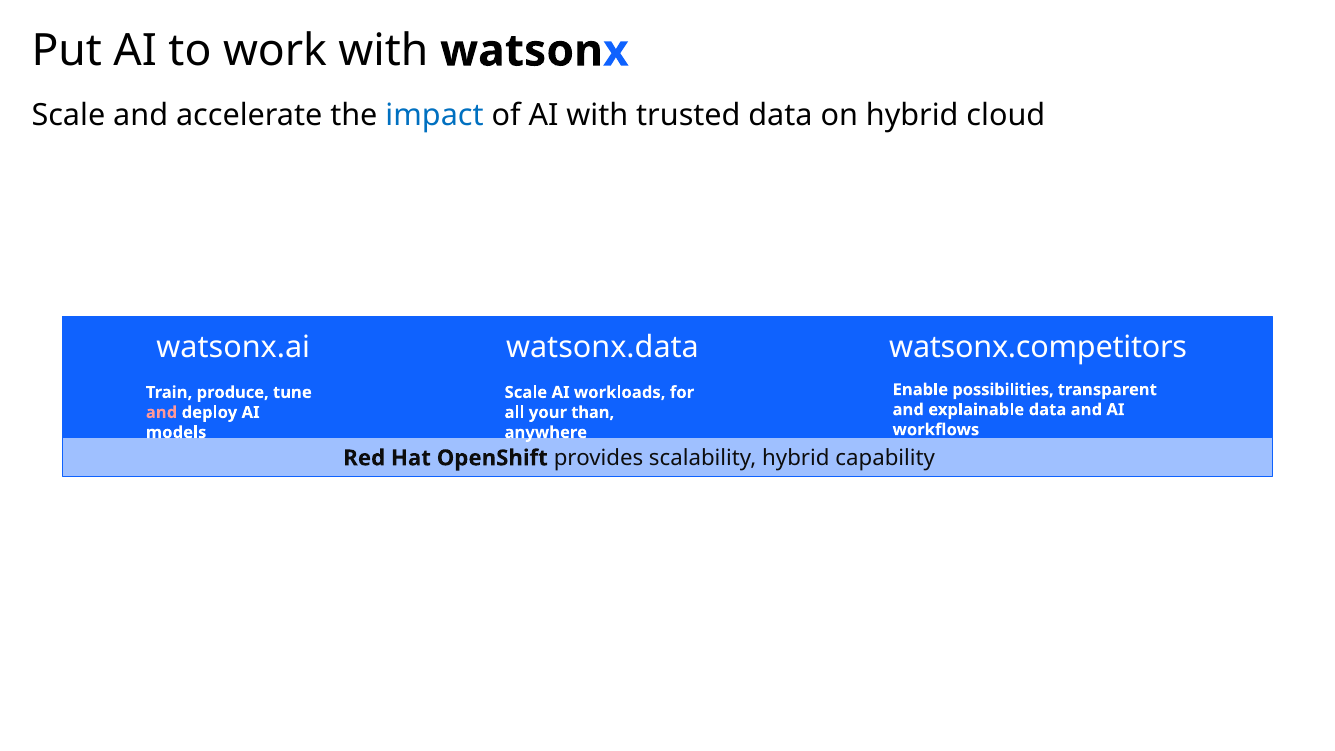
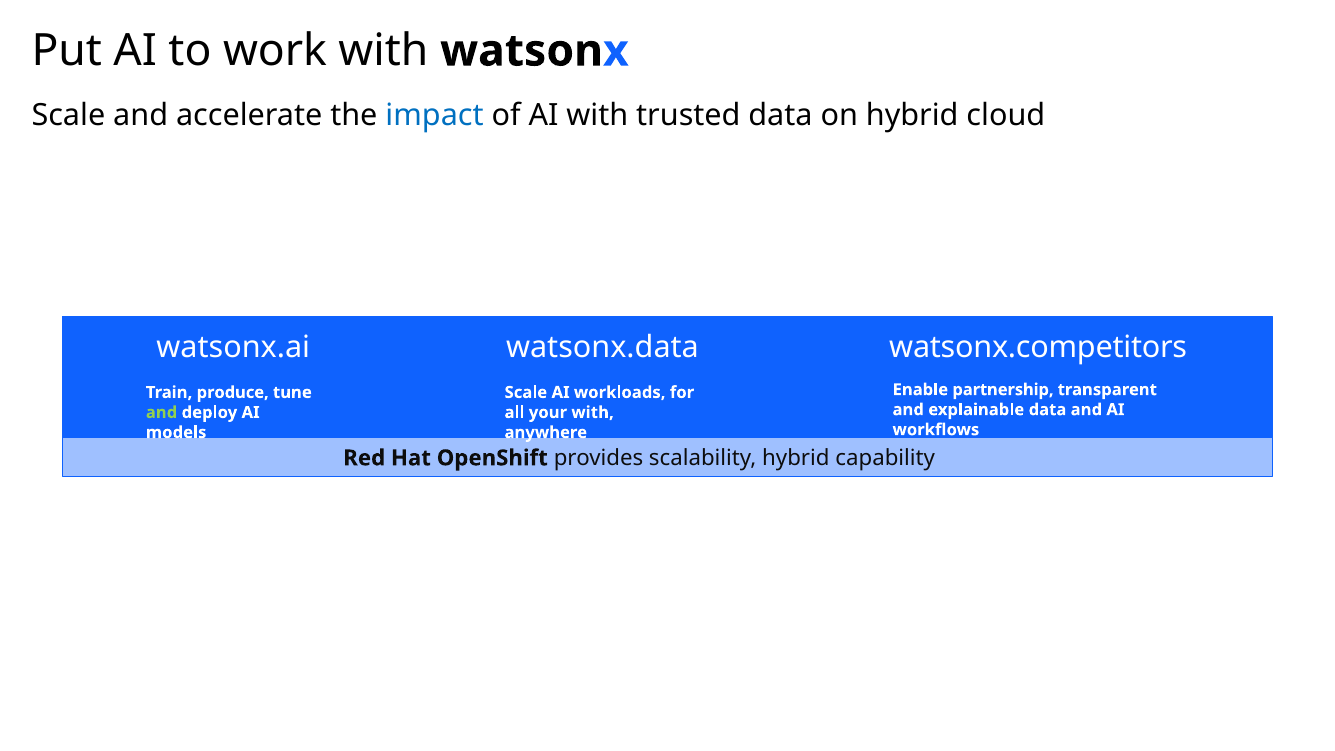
possibilities: possibilities -> partnership
and at (162, 412) colour: pink -> light green
your than: than -> with
